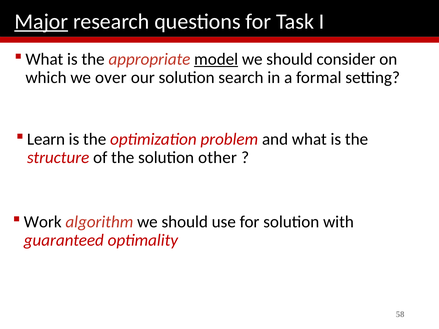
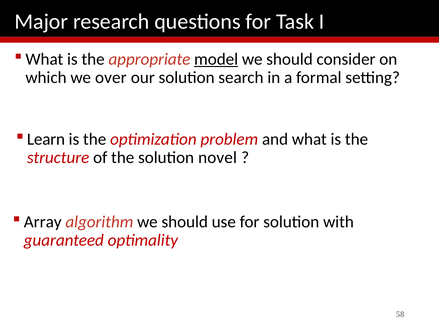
Major underline: present -> none
other: other -> novel
Work: Work -> Array
